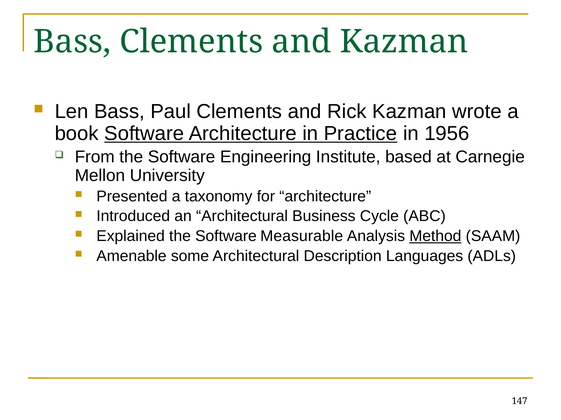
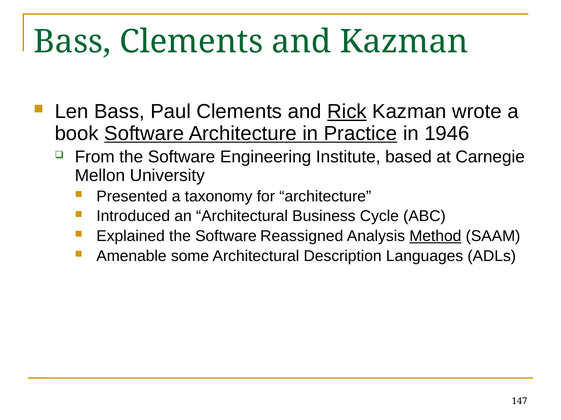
Rick underline: none -> present
1956: 1956 -> 1946
Measurable: Measurable -> Reassigned
